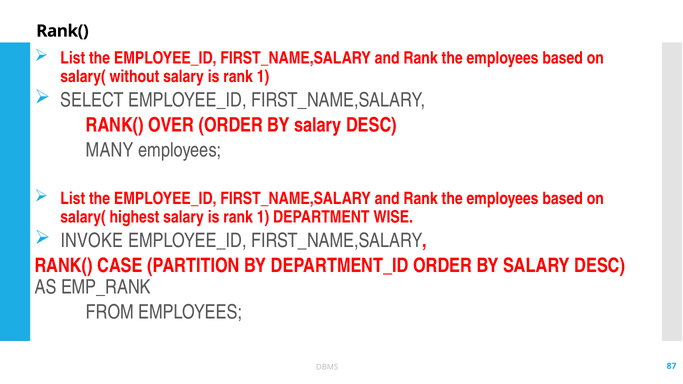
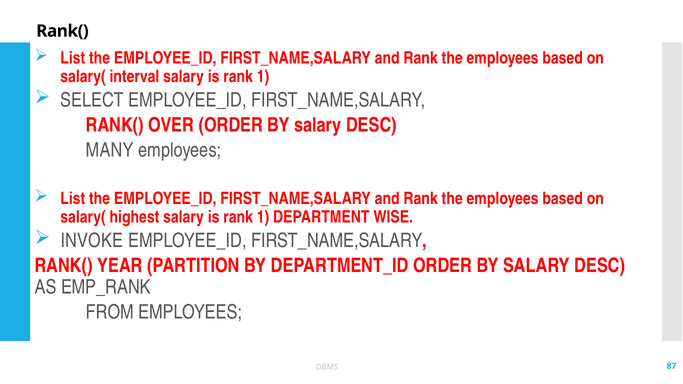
without: without -> interval
CASE: CASE -> YEAR
